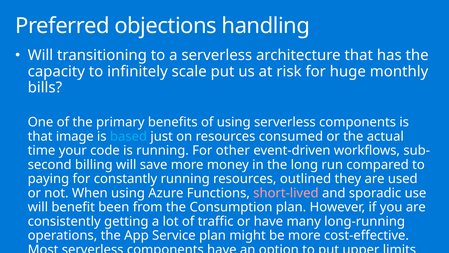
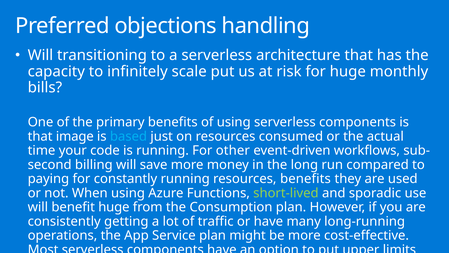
resources outlined: outlined -> benefits
short-lived colour: pink -> light green
benefit been: been -> huge
